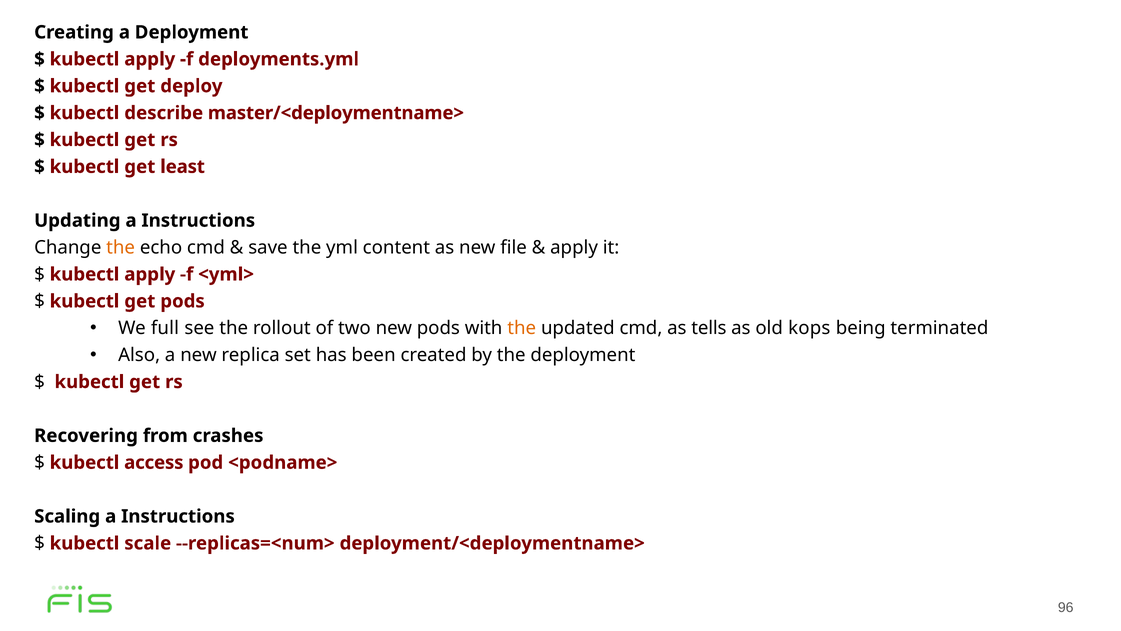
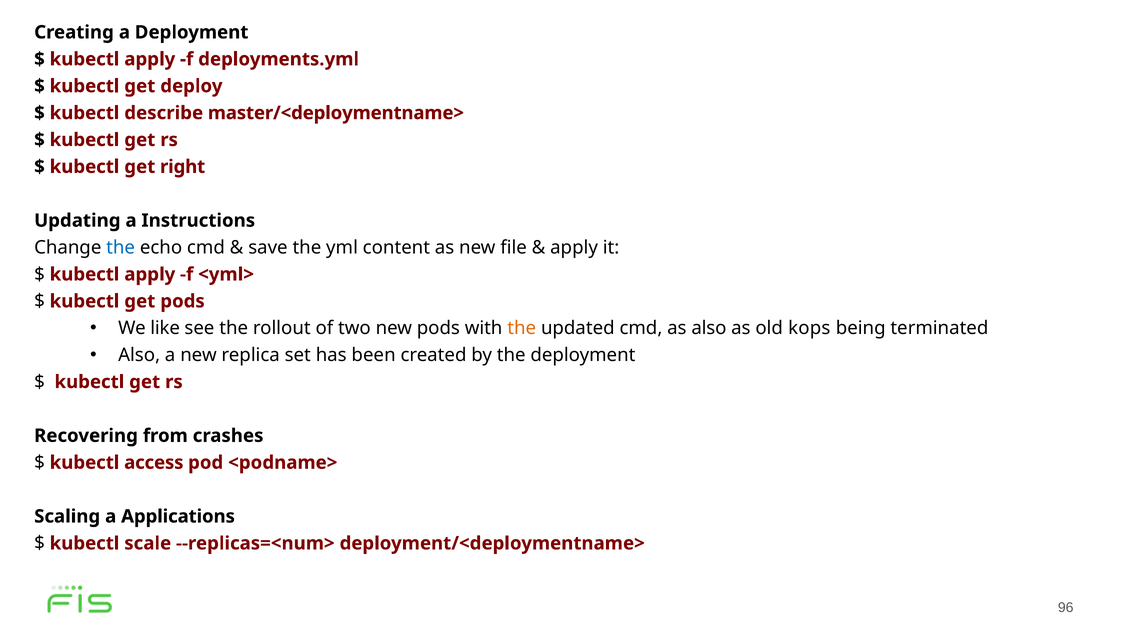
least: least -> right
the at (121, 247) colour: orange -> blue
full: full -> like
as tells: tells -> also
Scaling a Instructions: Instructions -> Applications
